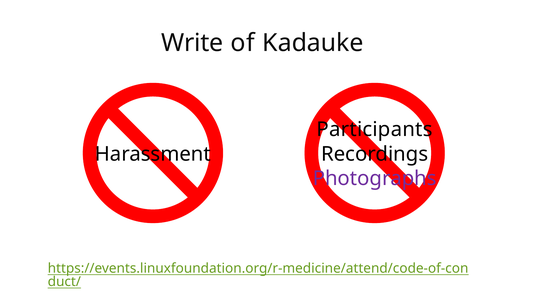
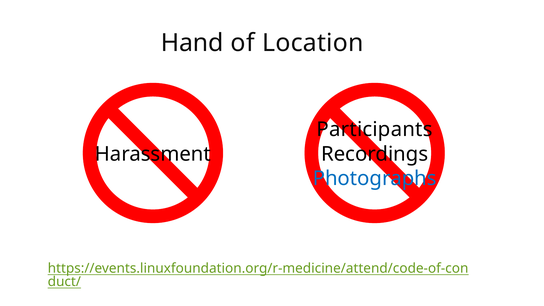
Write: Write -> Hand
Kadauke: Kadauke -> Location
Photographs colour: purple -> blue
